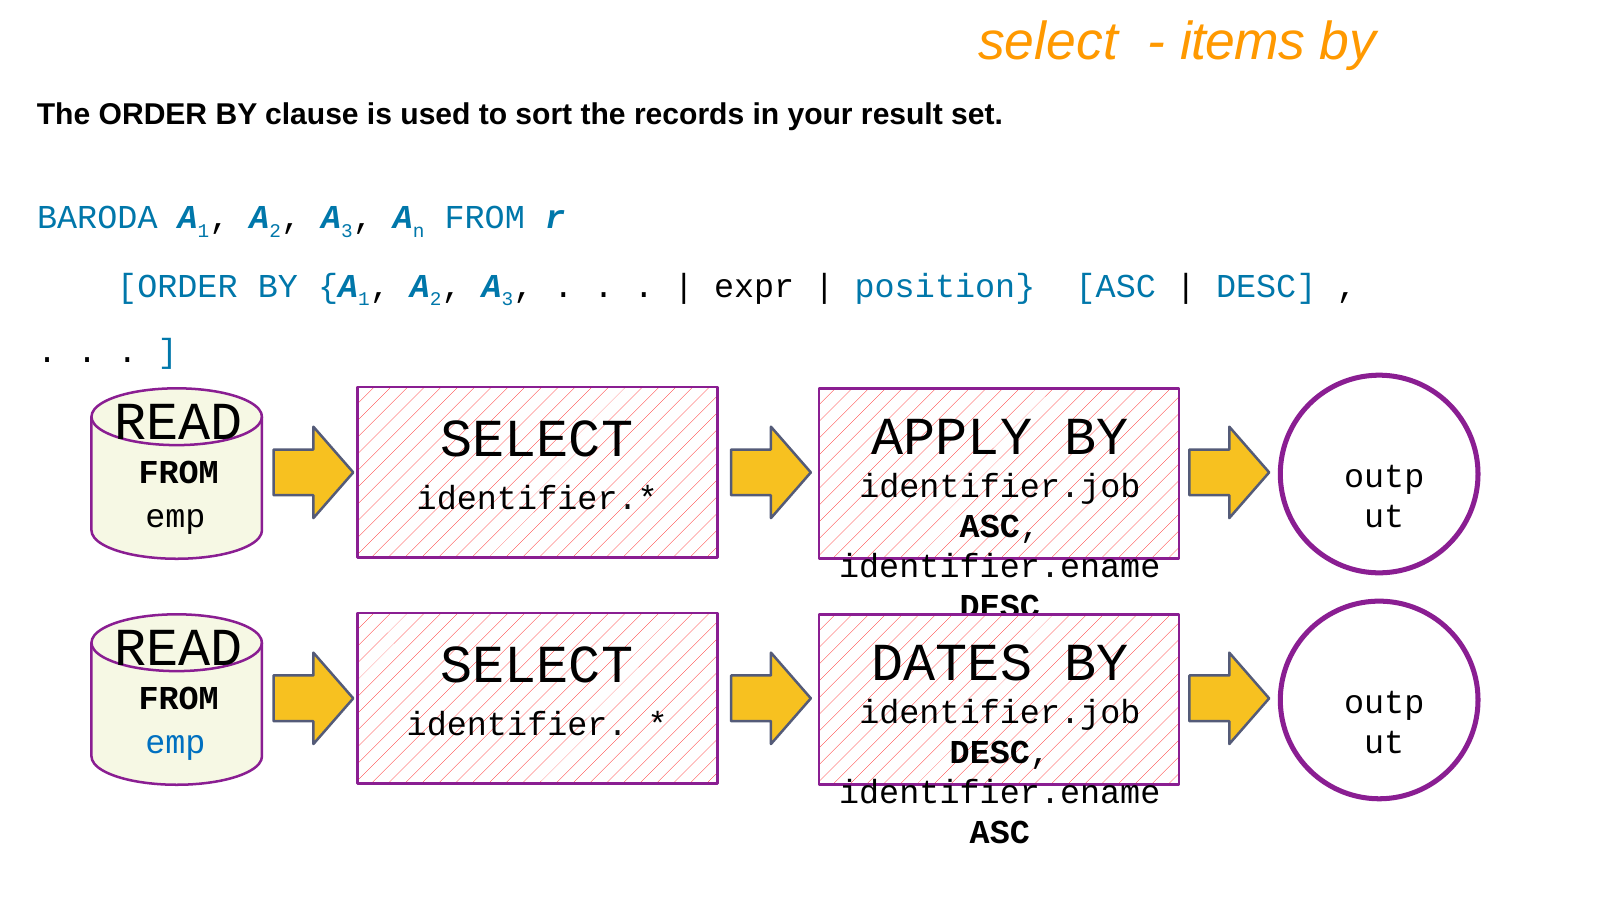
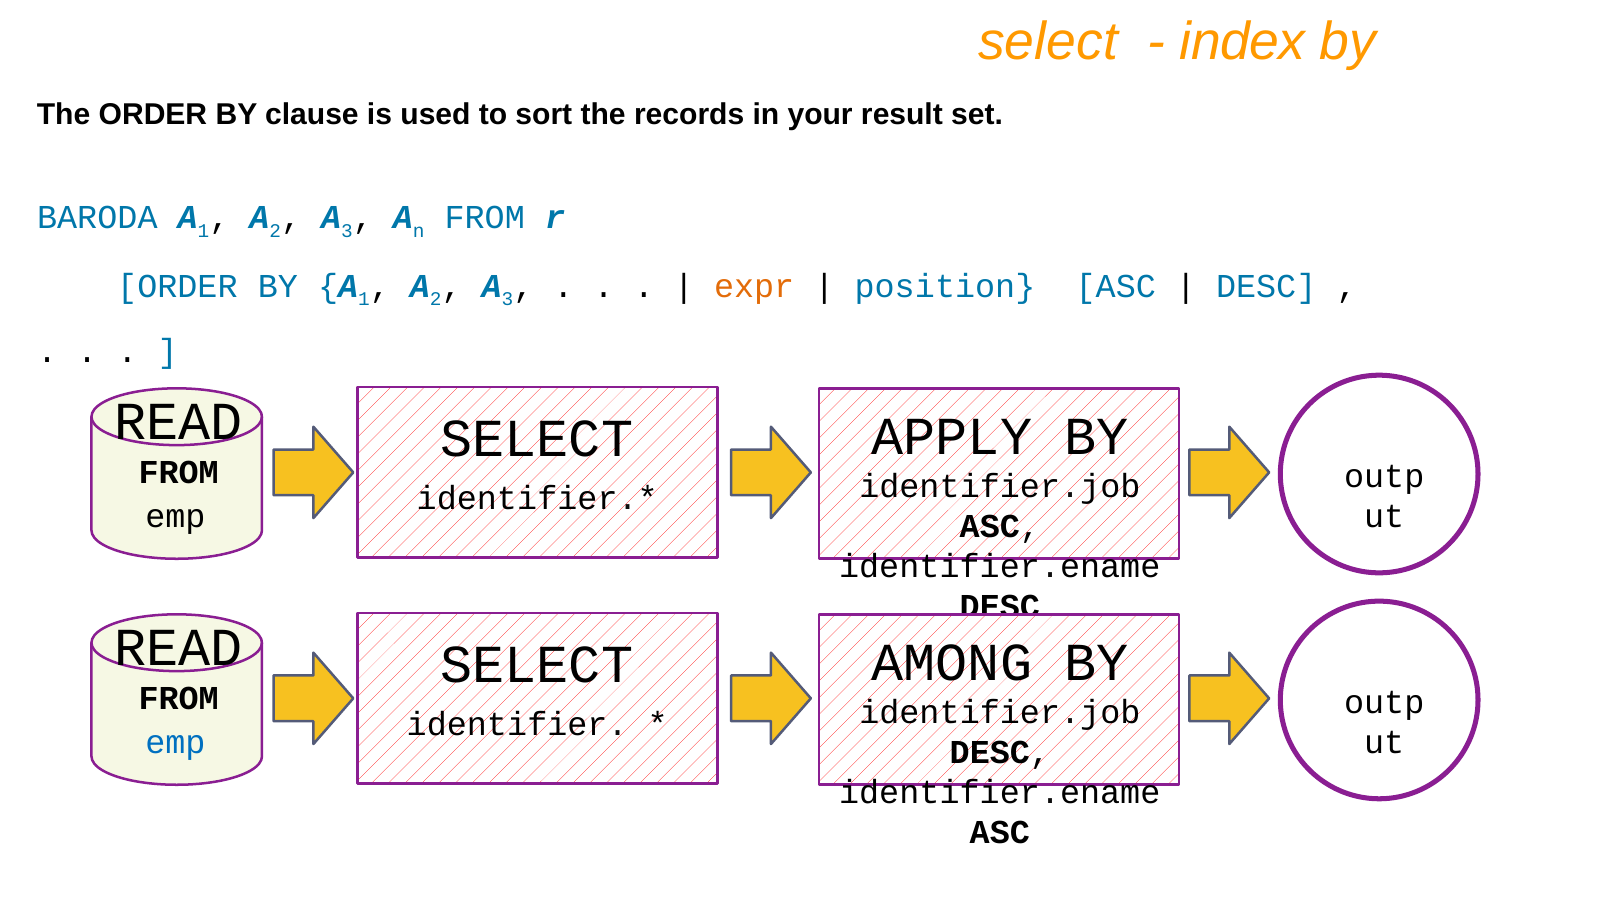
items: items -> index
expr colour: black -> orange
DATES: DATES -> AMONG
